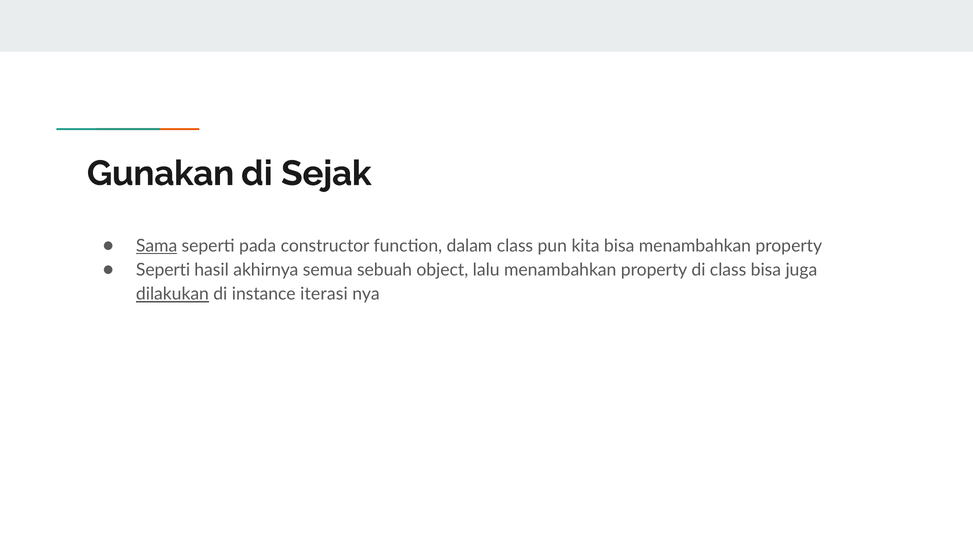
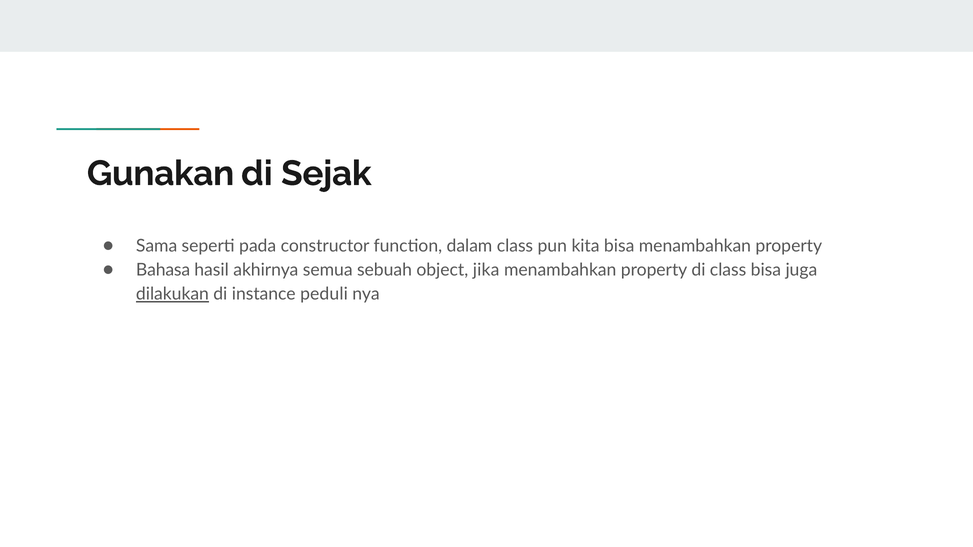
Sama underline: present -> none
Seperti at (163, 270): Seperti -> Bahasa
lalu: lalu -> jika
iterasi: iterasi -> peduli
